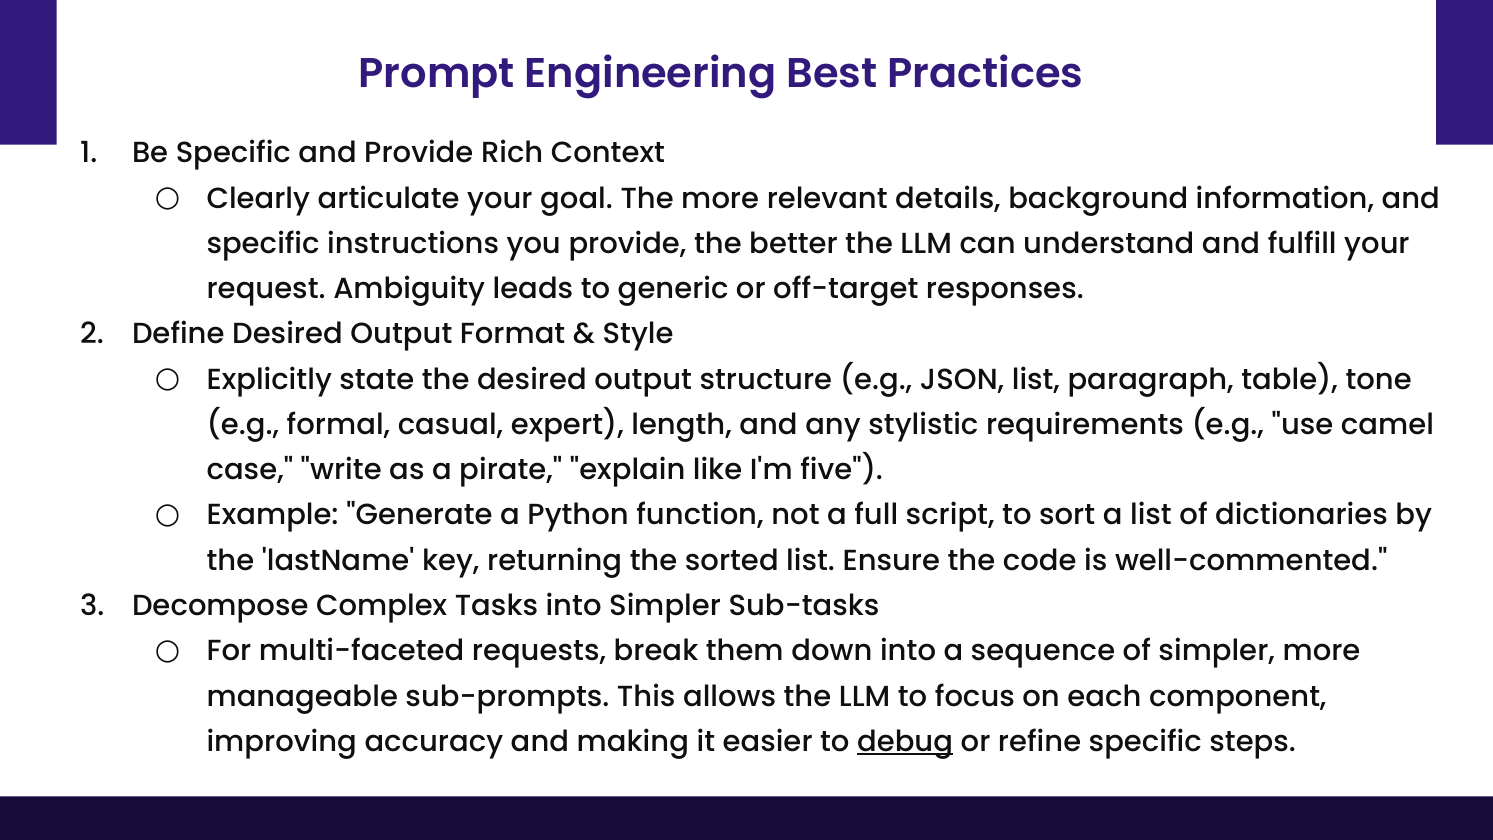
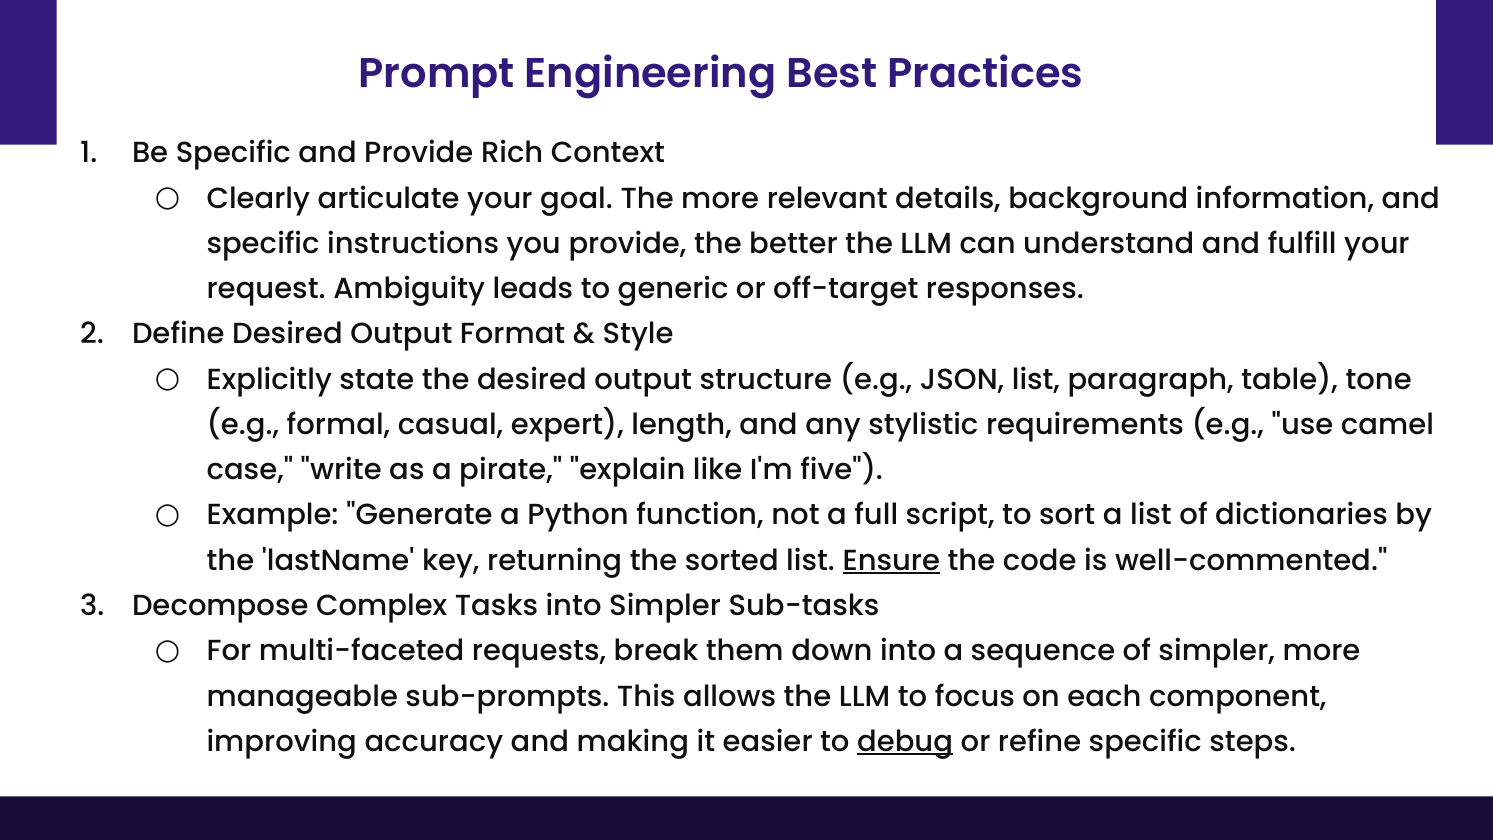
Ensure underline: none -> present
